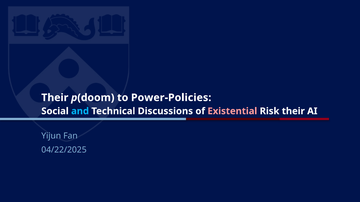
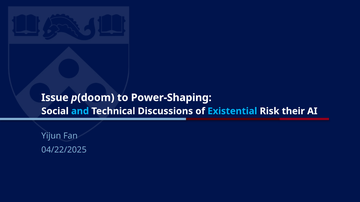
Their at (55, 98): Their -> Issue
Power-Policies: Power-Policies -> Power-Shaping
Existential colour: pink -> light blue
